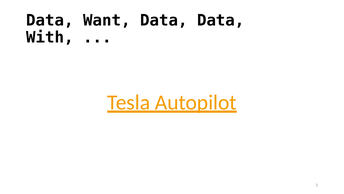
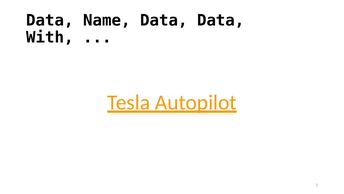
Want: Want -> Name
